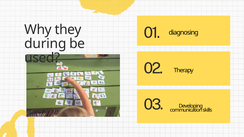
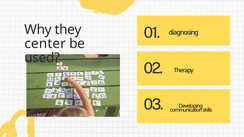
during: during -> center
